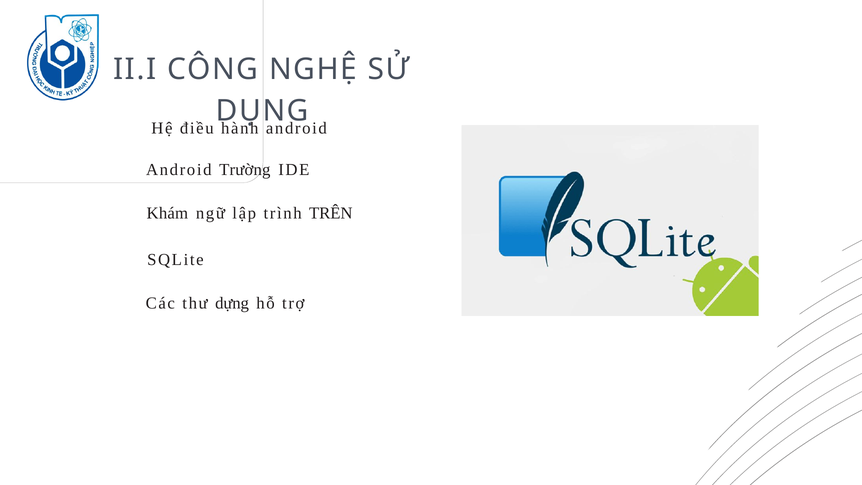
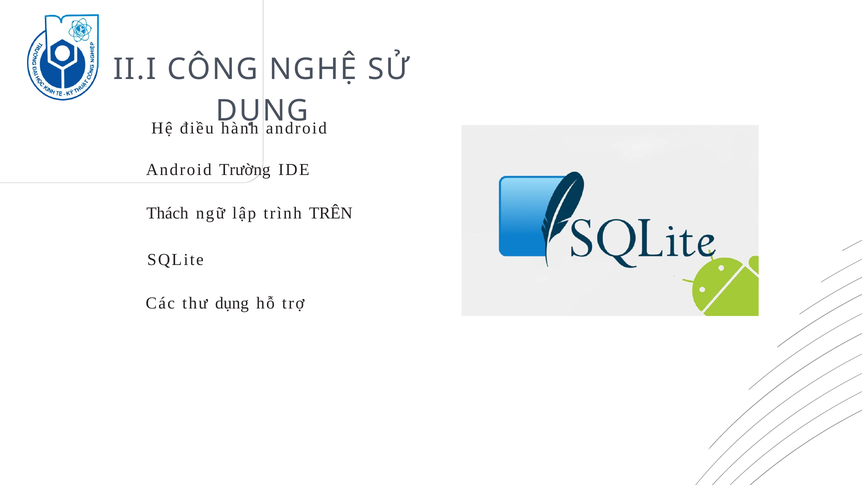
Khám: Khám -> Thách
thư dựng: dựng -> dụng
